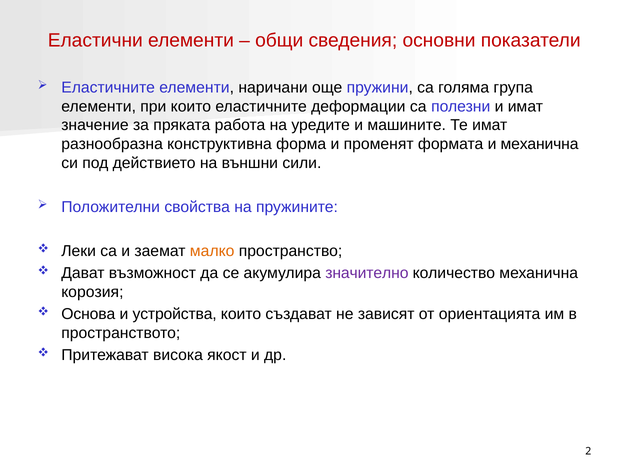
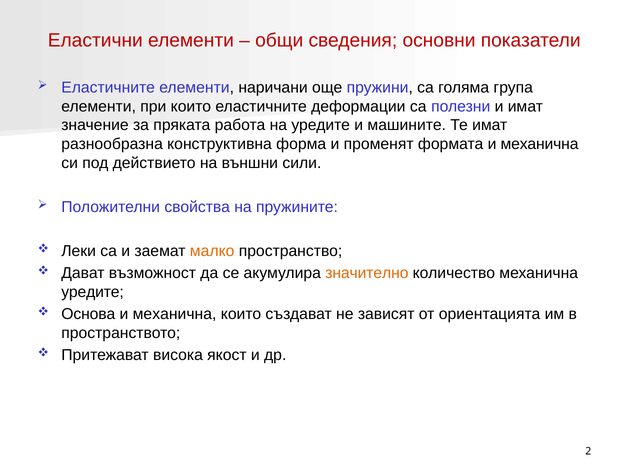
значително colour: purple -> orange
корозия at (92, 292): корозия -> уредите
устройства at (175, 314): устройства -> механична
